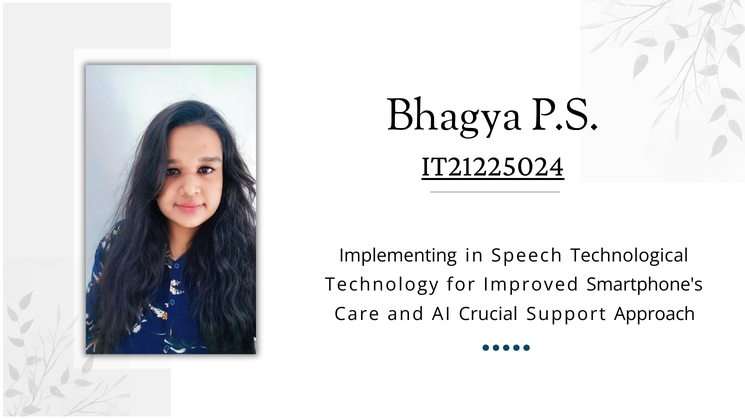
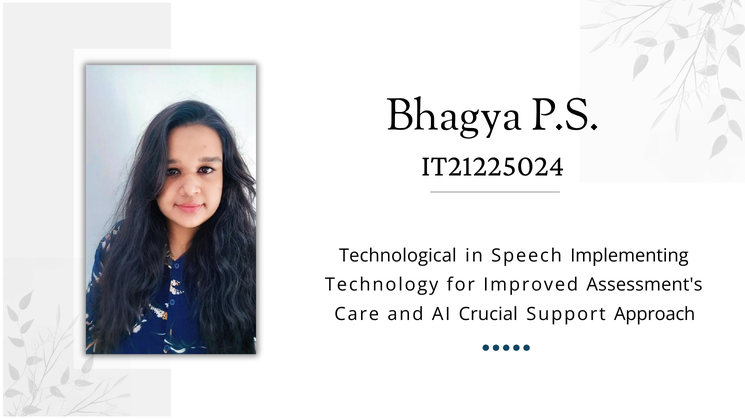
IT21225024 underline: present -> none
Implementing: Implementing -> Technological
Technological: Technological -> Implementing
Smartphone's: Smartphone's -> Assessment's
